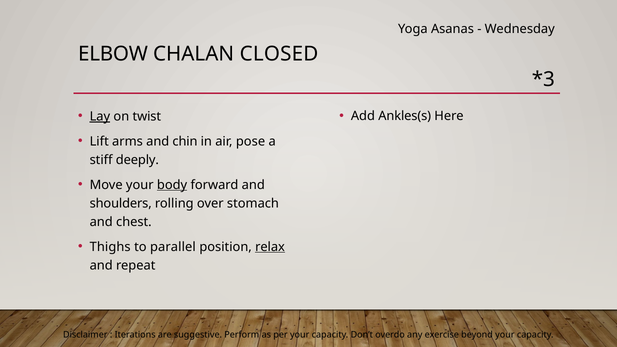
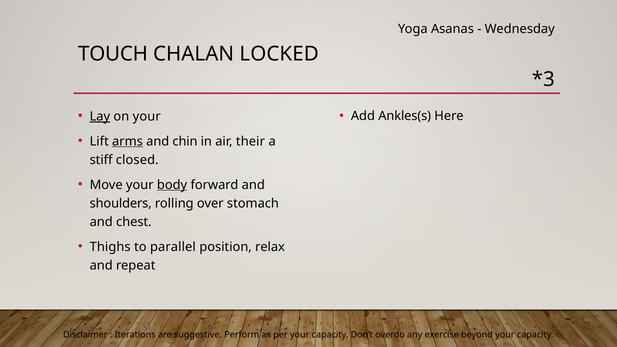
ELBOW: ELBOW -> TOUCH
CLOSED: CLOSED -> LOCKED
on twist: twist -> your
arms underline: none -> present
pose: pose -> their
deeply: deeply -> closed
relax underline: present -> none
